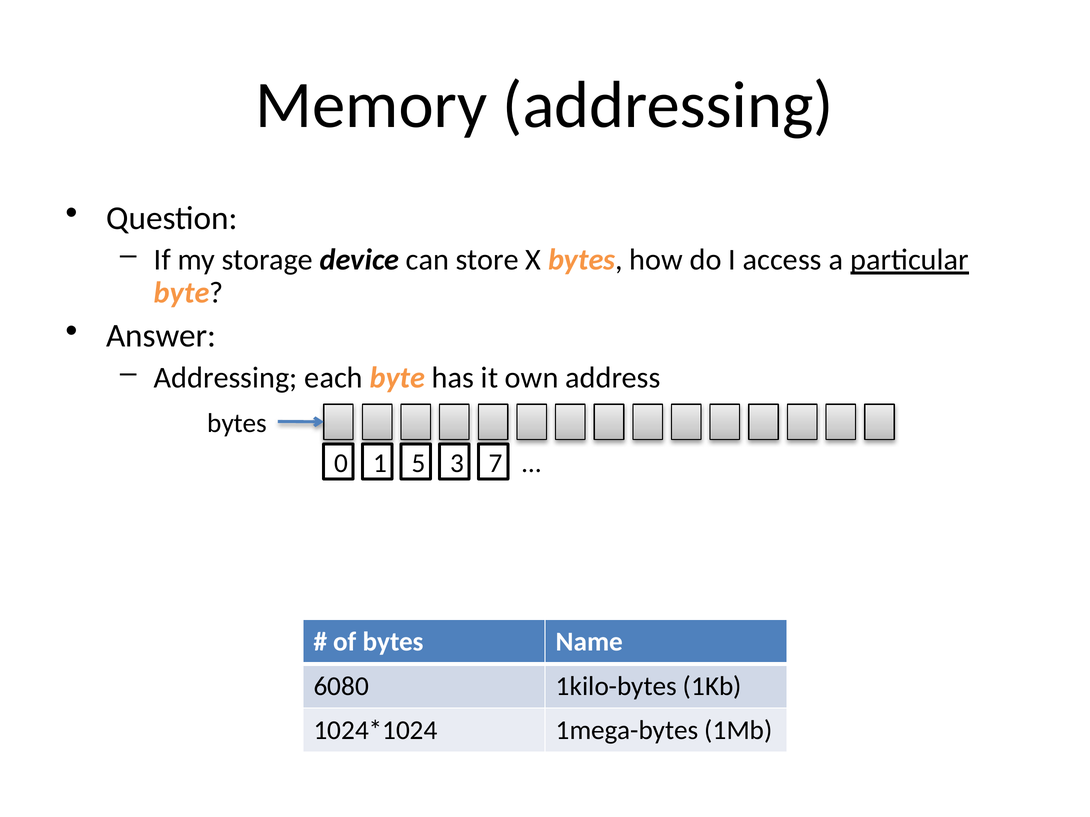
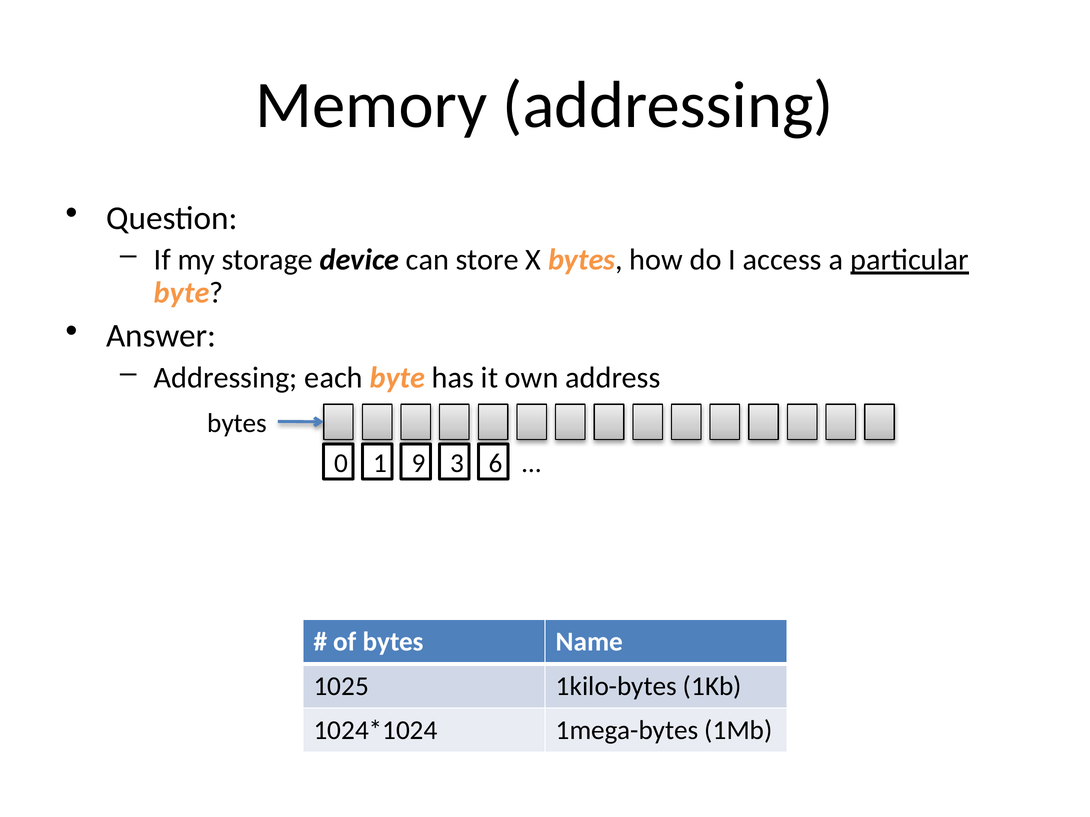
5: 5 -> 9
7: 7 -> 6
6080: 6080 -> 1025
